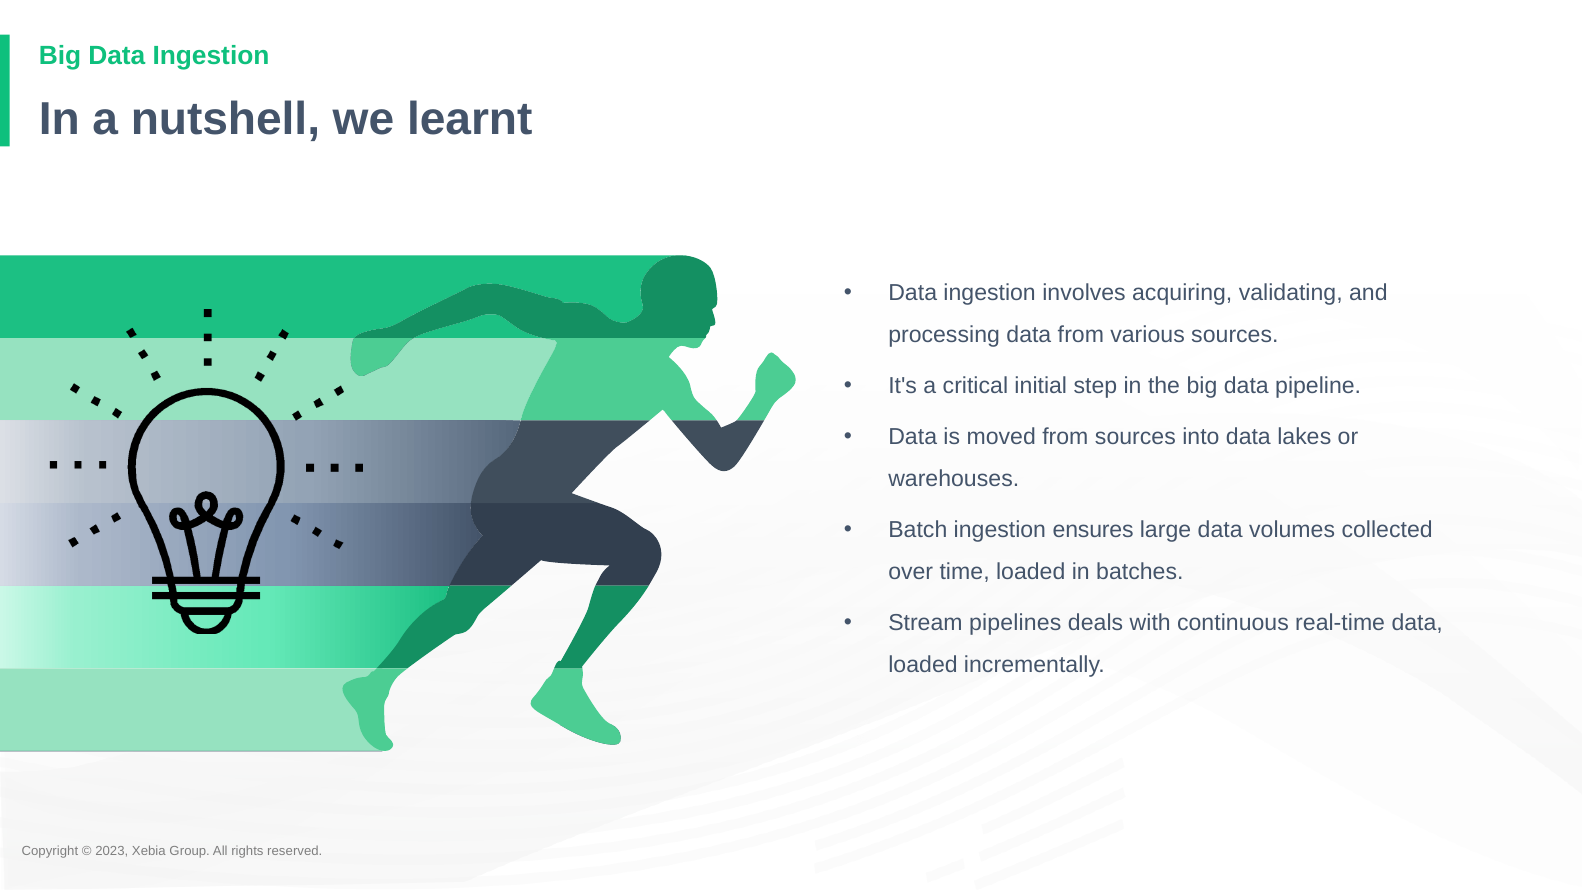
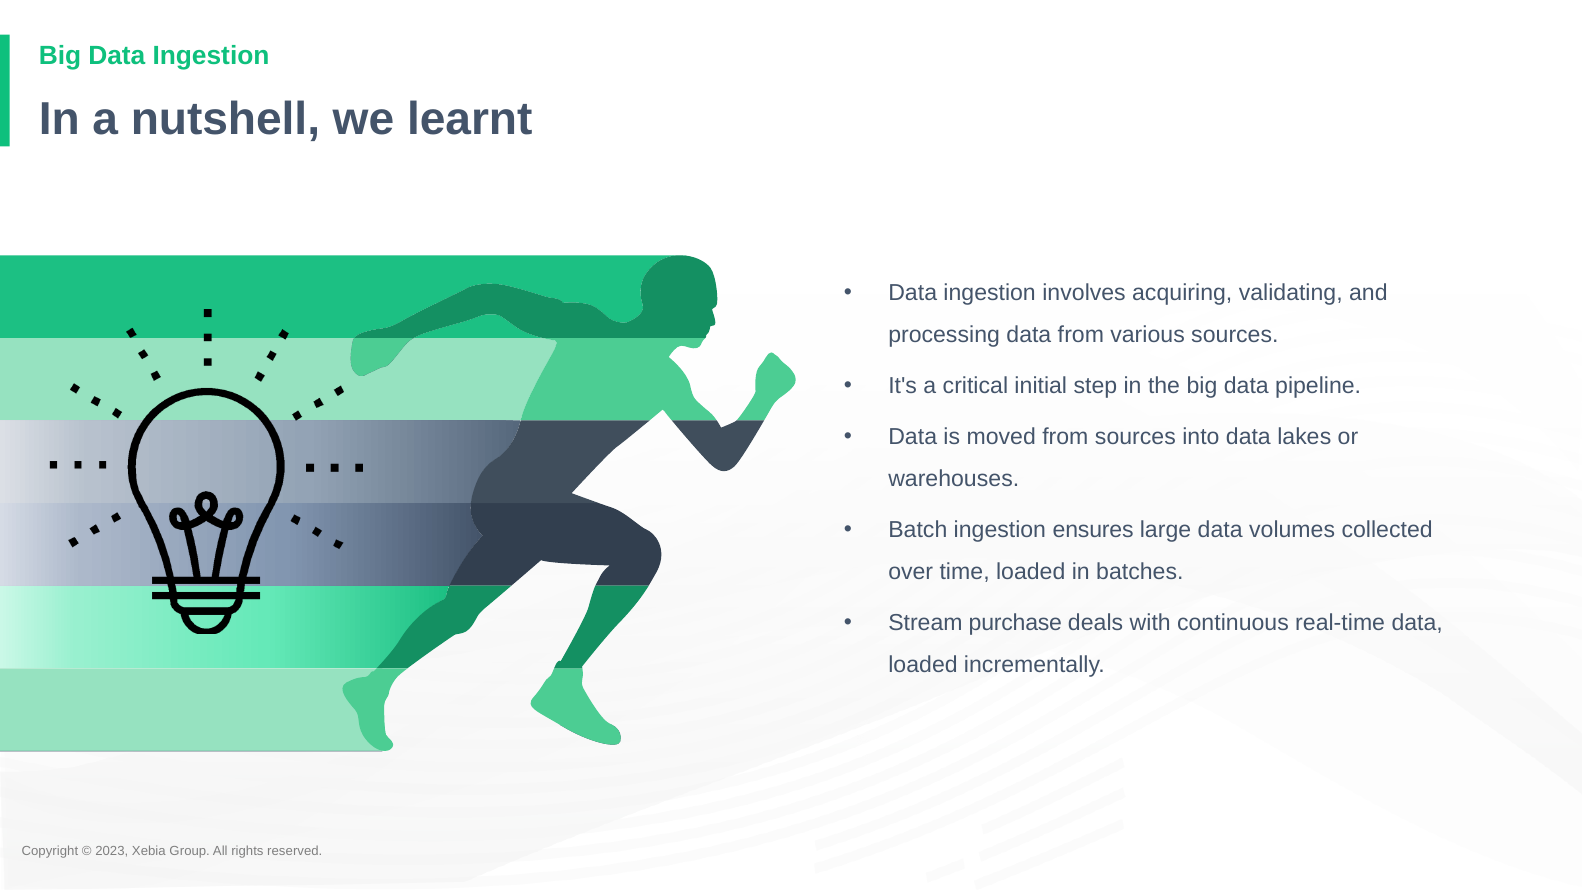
pipelines: pipelines -> purchase
